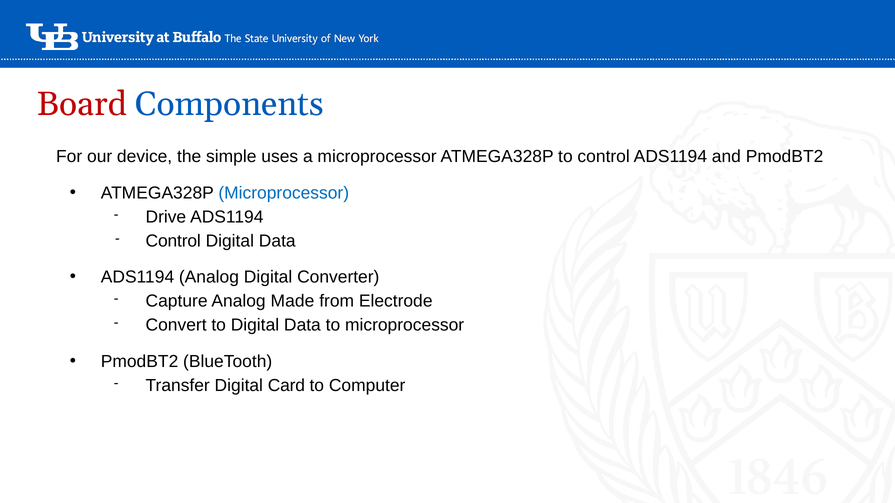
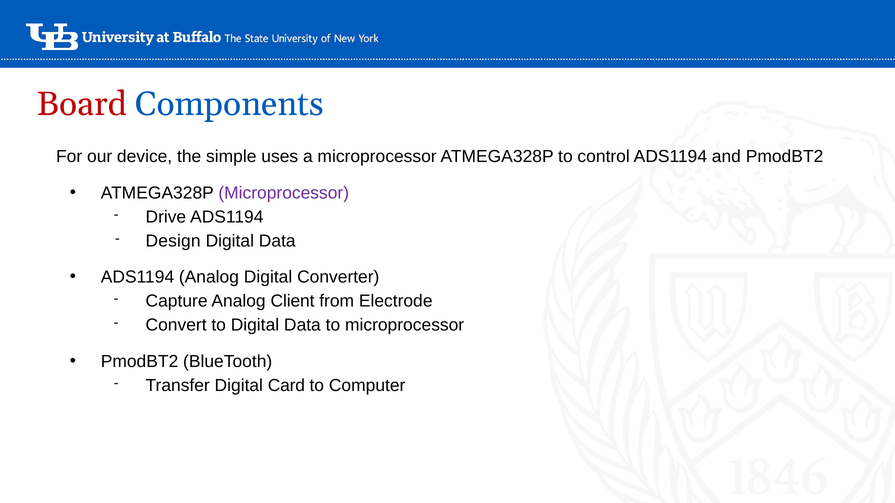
Microprocessor at (284, 193) colour: blue -> purple
Control at (173, 241): Control -> Design
Made: Made -> Client
